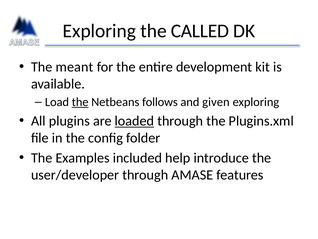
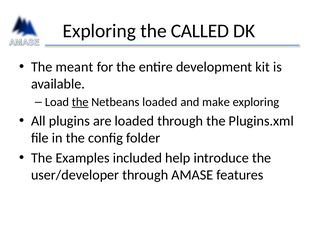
Netbeans follows: follows -> loaded
given: given -> make
loaded at (134, 121) underline: present -> none
